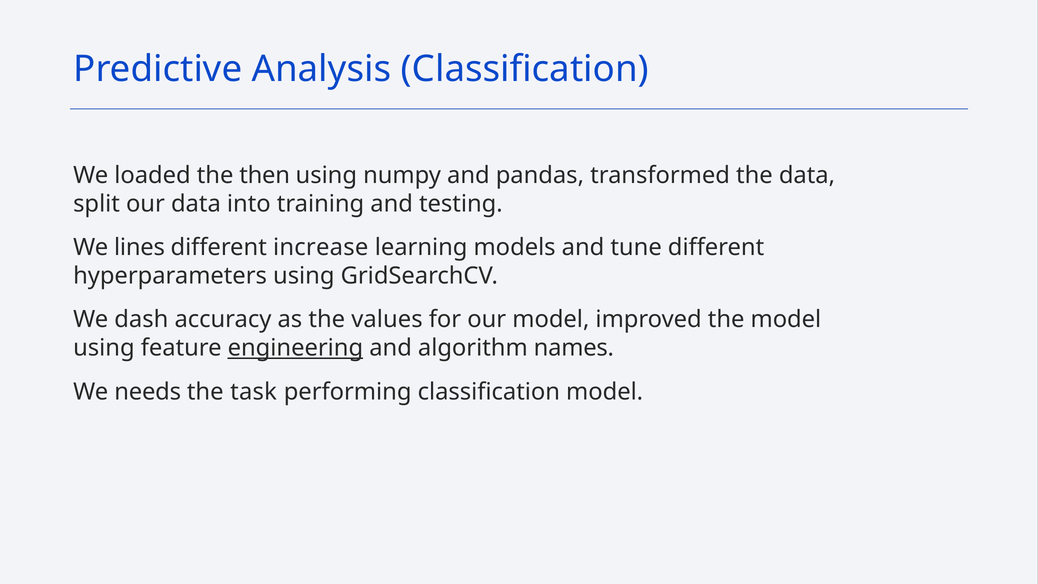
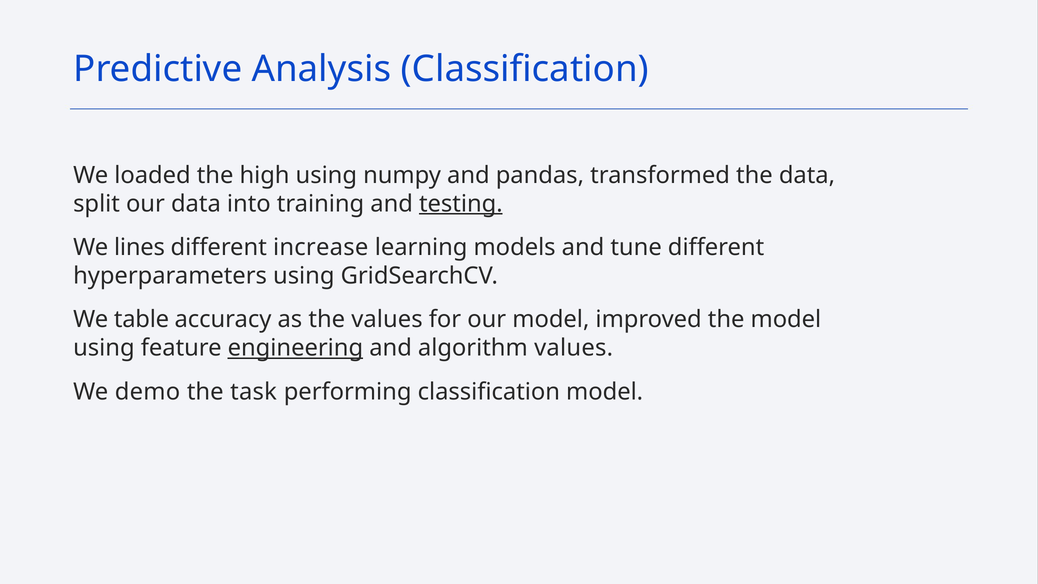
then: then -> high
testing underline: none -> present
dash: dash -> table
algorithm names: names -> values
needs: needs -> demo
